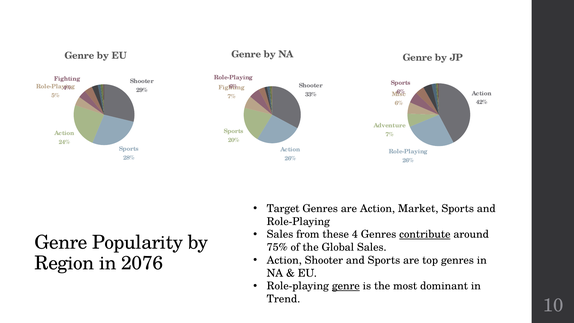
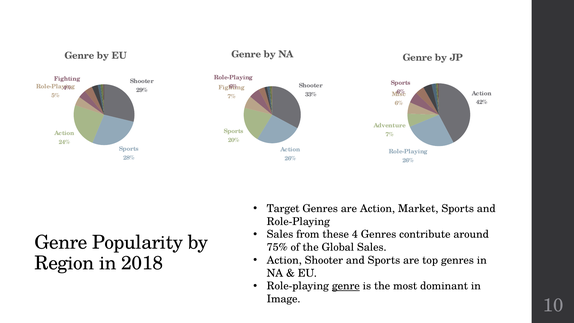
contribute underline: present -> none
2076: 2076 -> 2018
Trend: Trend -> Image
